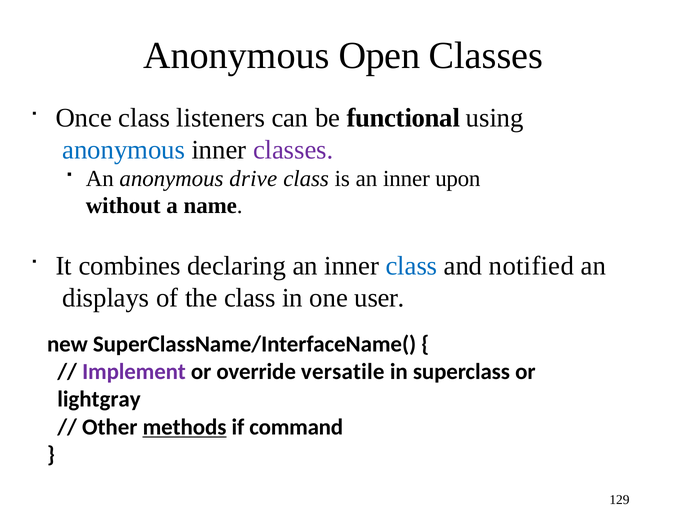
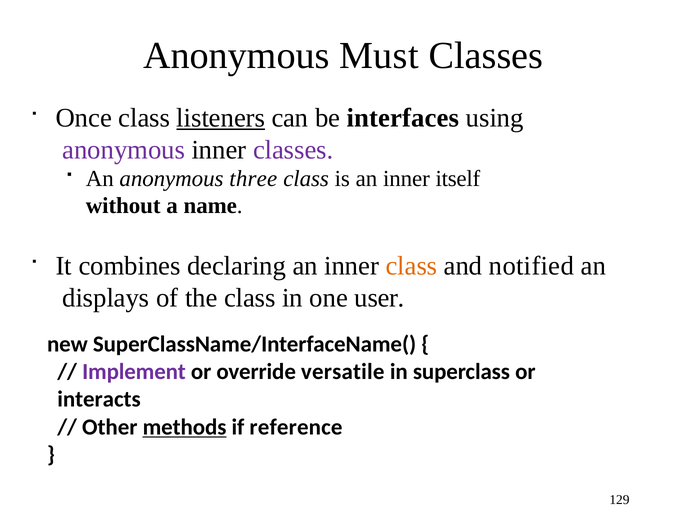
Open: Open -> Must
listeners underline: none -> present
functional: functional -> interfaces
anonymous at (124, 150) colour: blue -> purple
drive: drive -> three
upon: upon -> itself
class at (411, 266) colour: blue -> orange
lightgray: lightgray -> interacts
command: command -> reference
